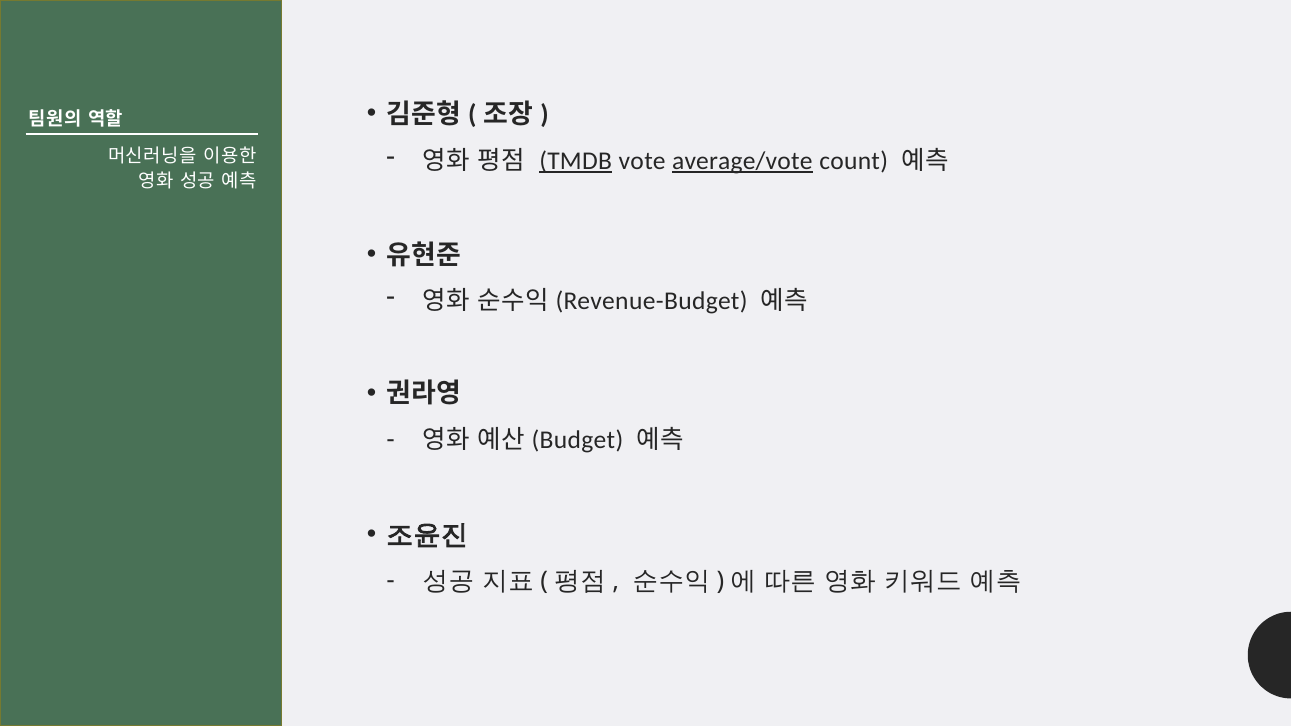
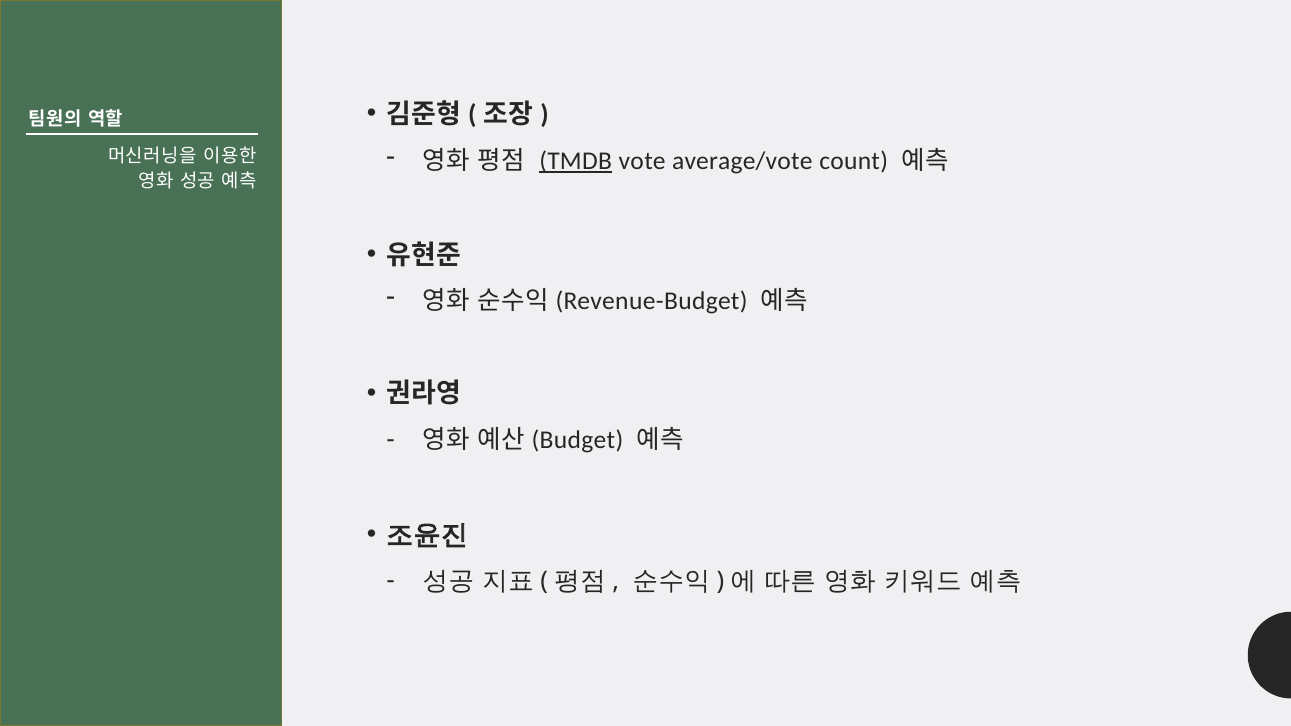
average/vote underline: present -> none
